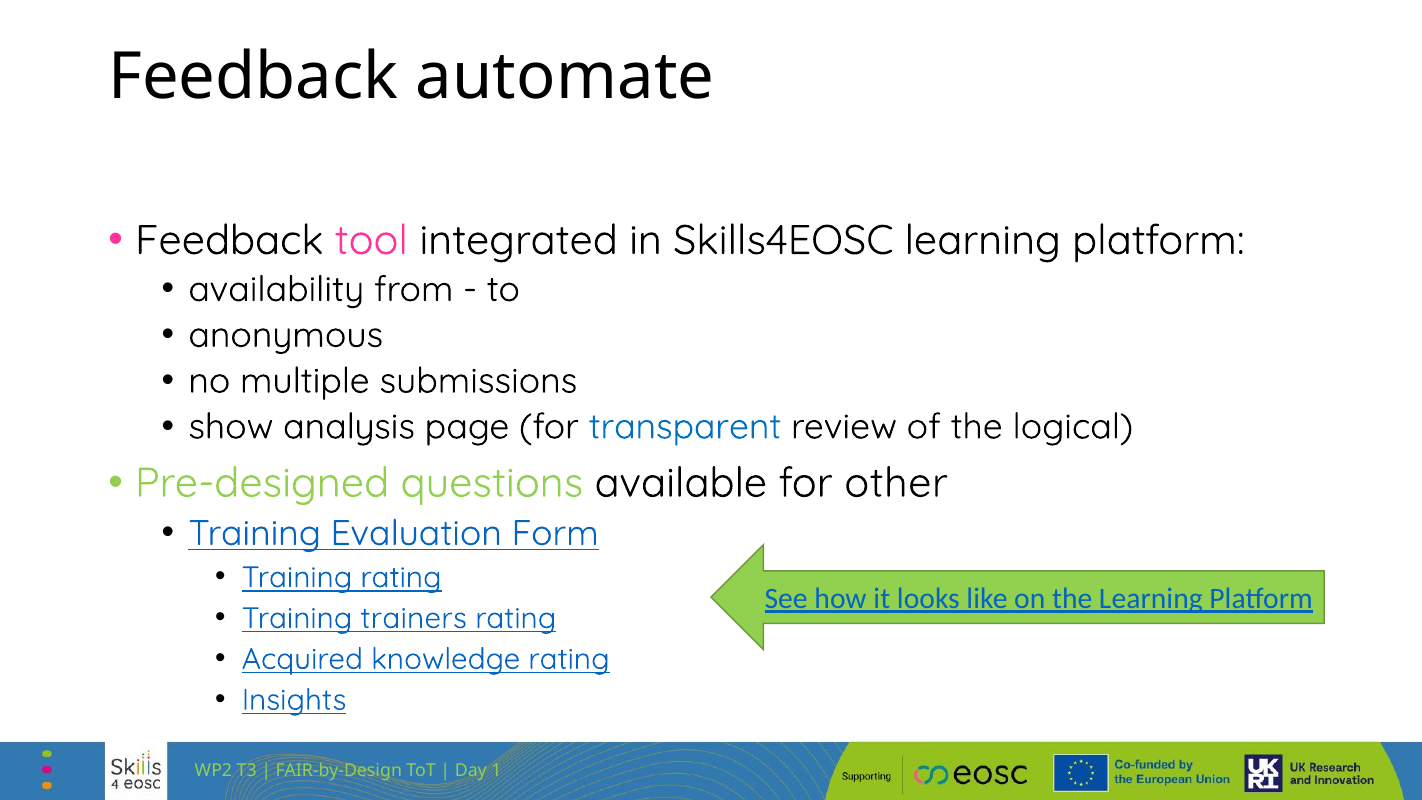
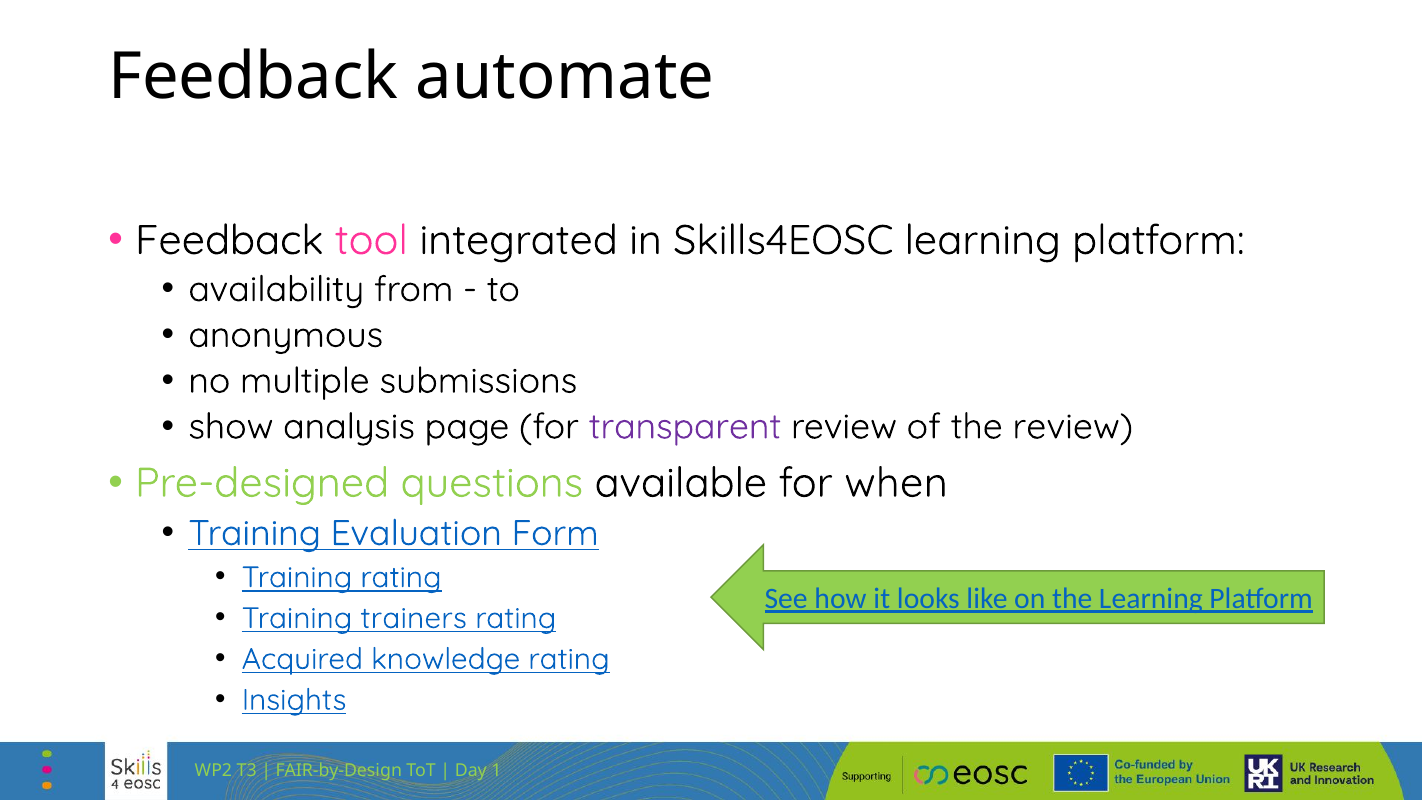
transparent colour: blue -> purple
the logical: logical -> review
other: other -> when
